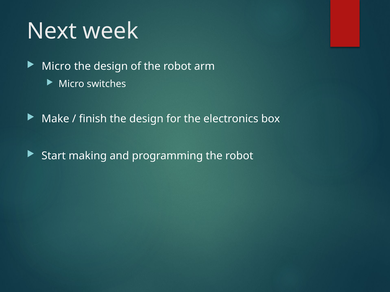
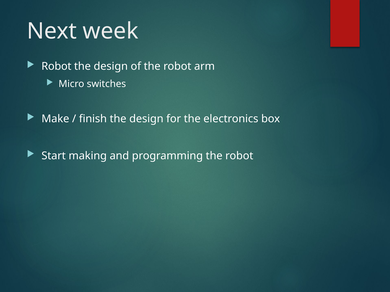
Micro at (56, 66): Micro -> Robot
